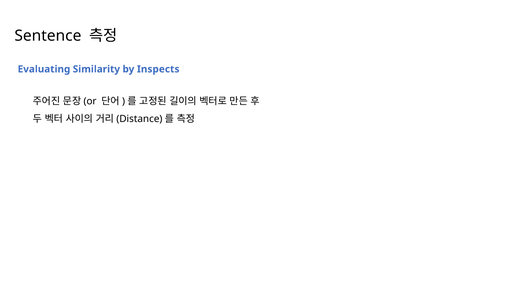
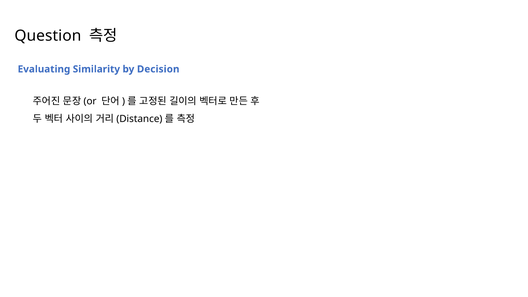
Sentence: Sentence -> Question
Inspects: Inspects -> Decision
